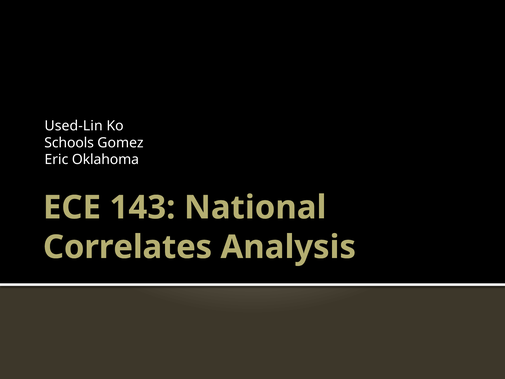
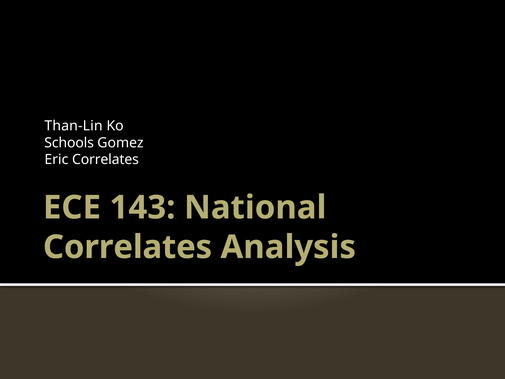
Used-Lin: Used-Lin -> Than-Lin
Eric Oklahoma: Oklahoma -> Correlates
